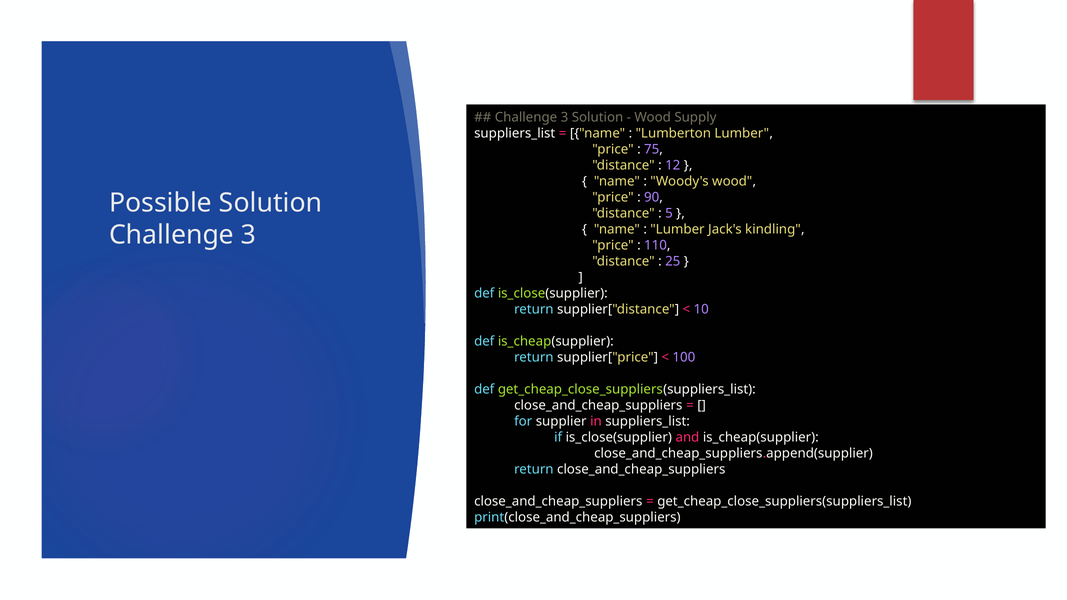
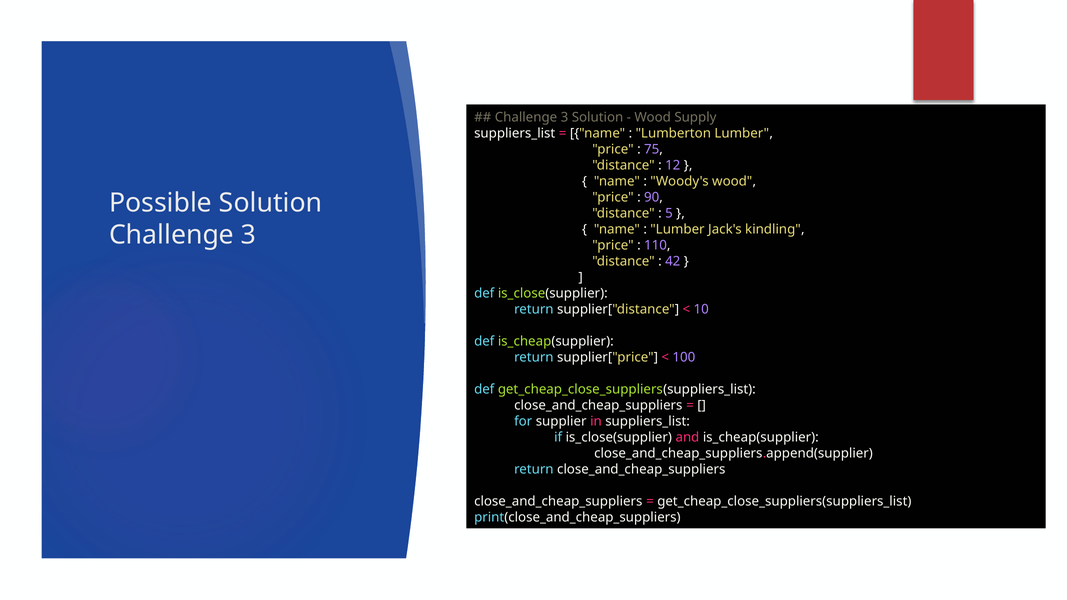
25: 25 -> 42
